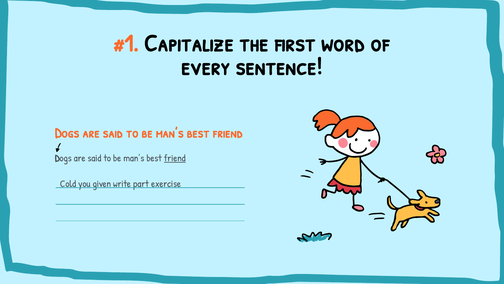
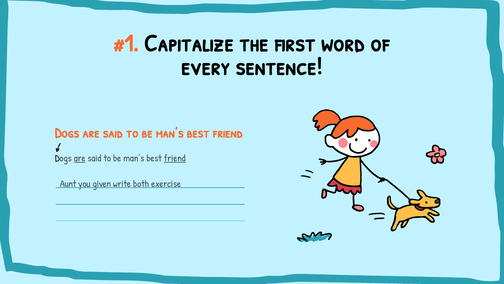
are at (80, 158) underline: none -> present
Cold: Cold -> Aunt
part: part -> both
